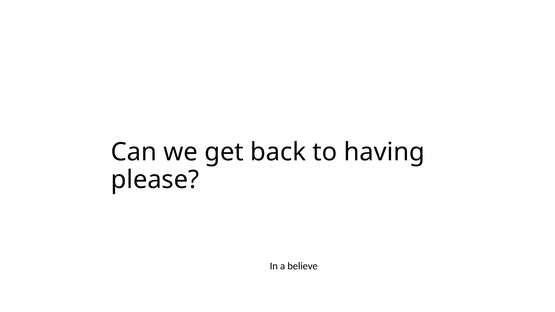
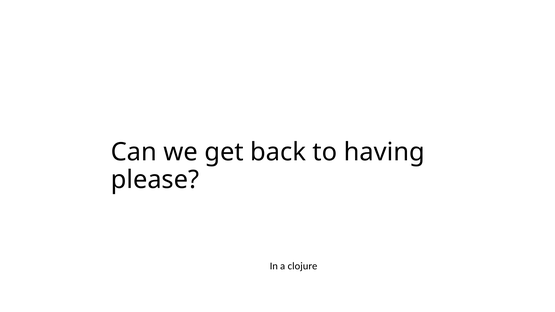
believe: believe -> clojure
